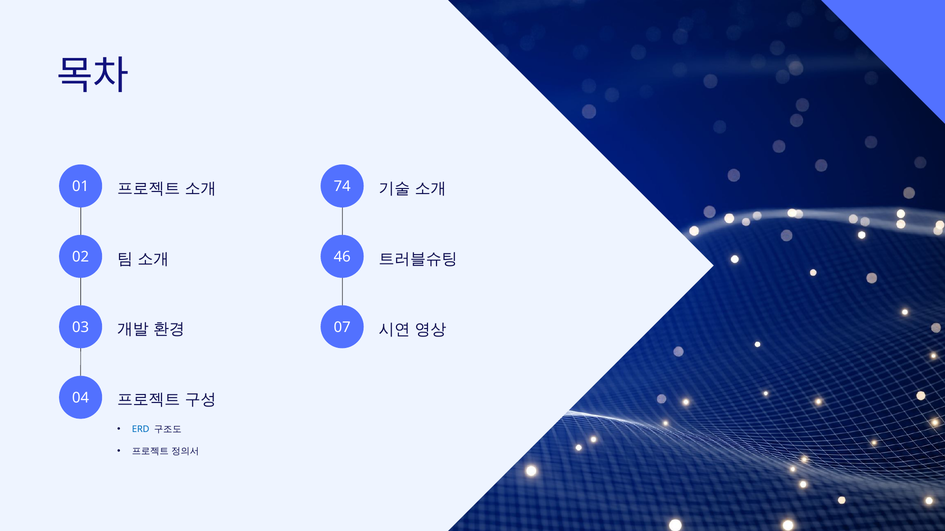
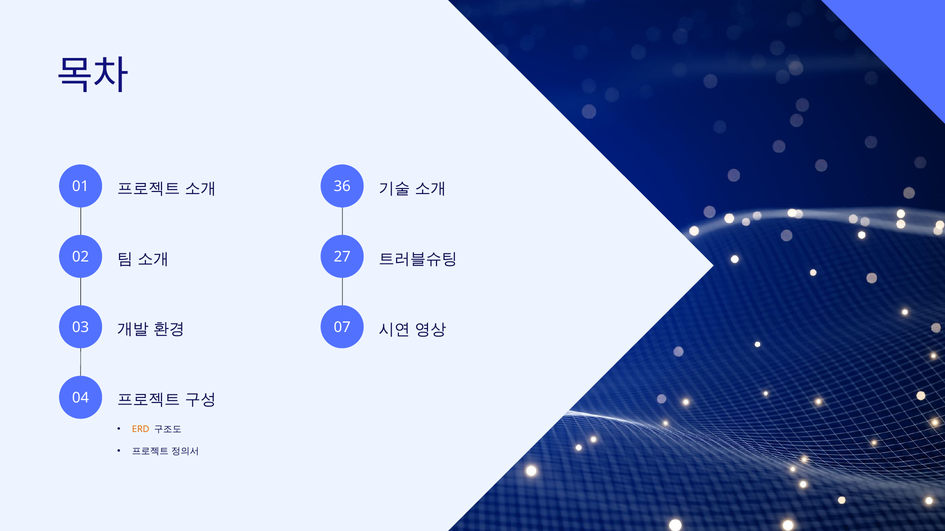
74: 74 -> 36
46: 46 -> 27
ERD colour: blue -> orange
